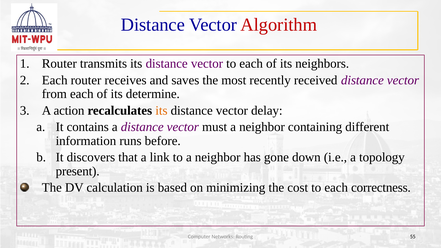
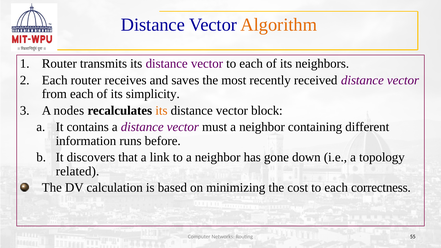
Algorithm colour: red -> orange
determine: determine -> simplicity
action: action -> nodes
delay: delay -> block
present: present -> related
